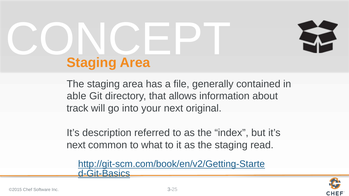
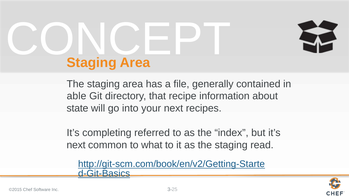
allows: allows -> recipe
track: track -> state
original: original -> recipes
description: description -> completing
